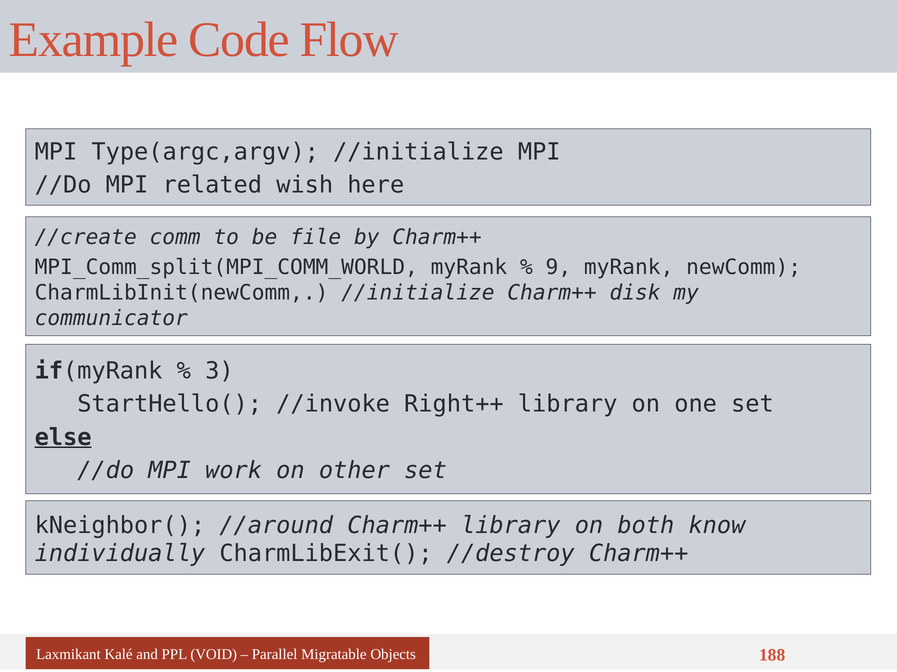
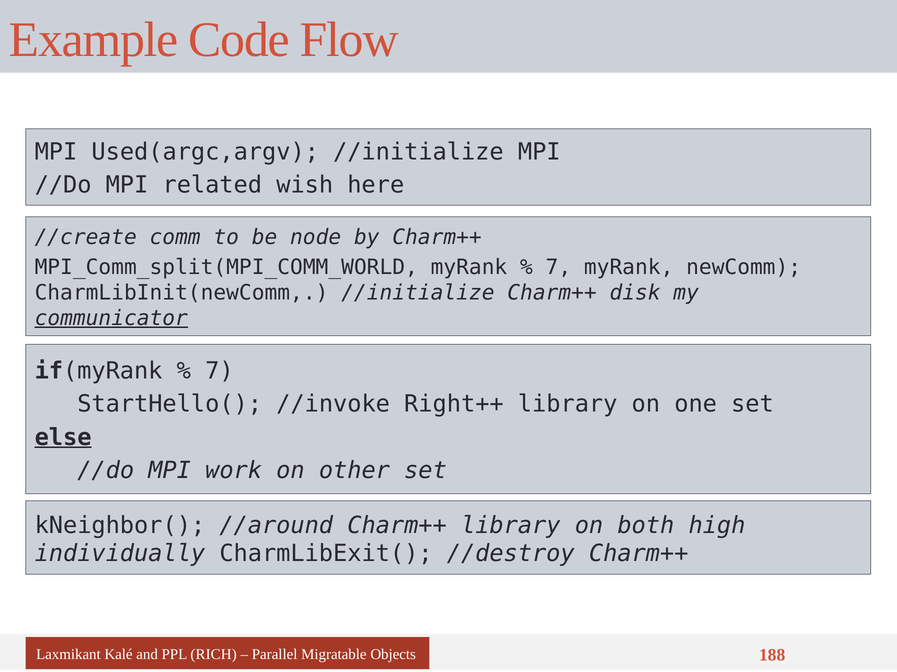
Type(argc,argv: Type(argc,argv -> Used(argc,argv
file: file -> node
9 at (558, 268): 9 -> 7
communicator underline: none -> present
3 at (219, 372): 3 -> 7
know: know -> high
VOID: VOID -> RICH
